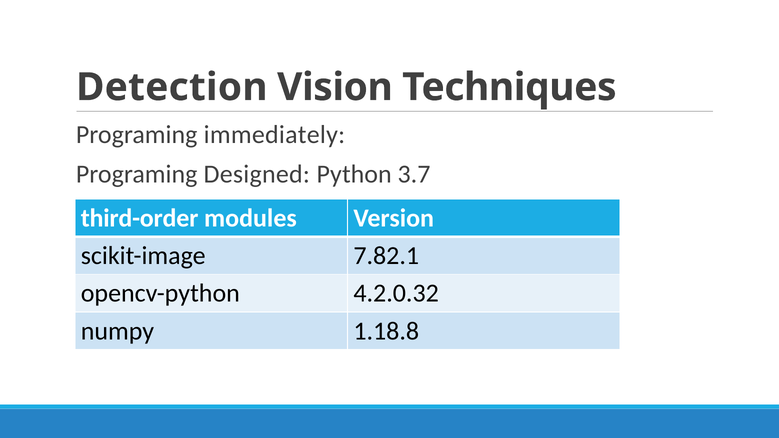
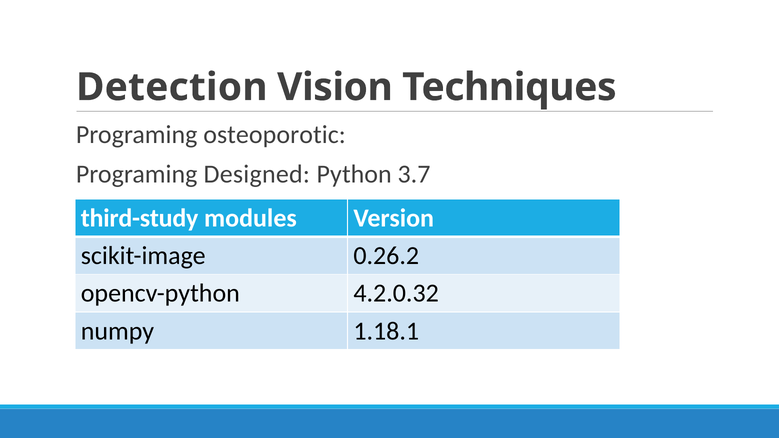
immediately: immediately -> osteoporotic
third-order: third-order -> third-study
7.82.1: 7.82.1 -> 0.26.2
1.18.8: 1.18.8 -> 1.18.1
